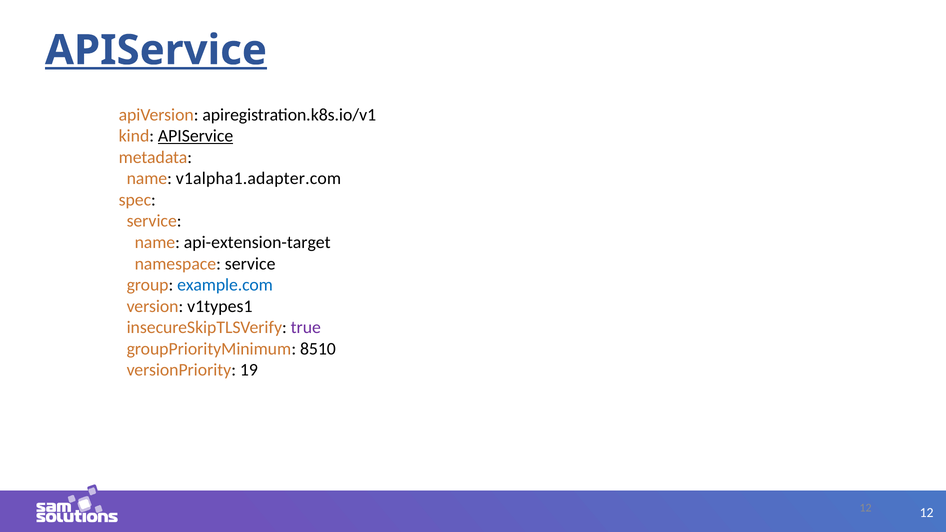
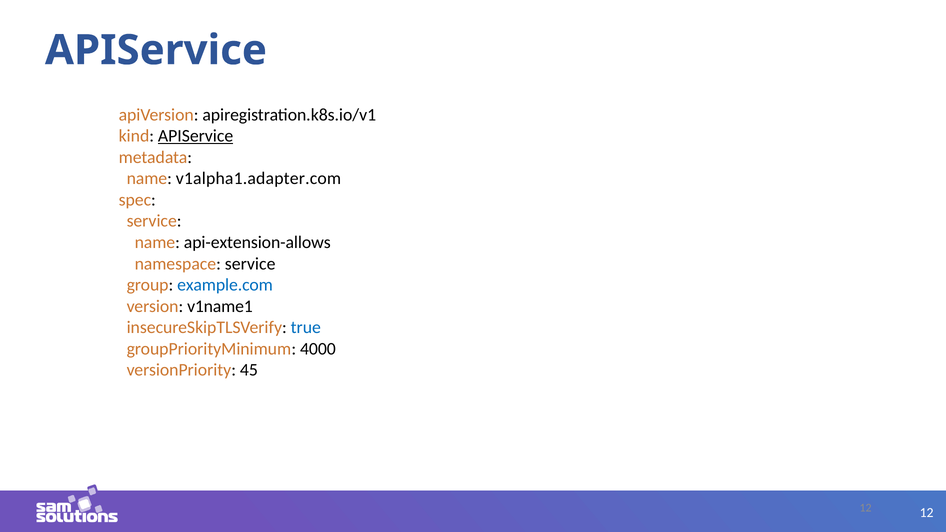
APIService at (156, 50) underline: present -> none
api-extension-target: api-extension-target -> api-extension-allows
v1types1: v1types1 -> v1name1
true colour: purple -> blue
8510: 8510 -> 4000
19: 19 -> 45
